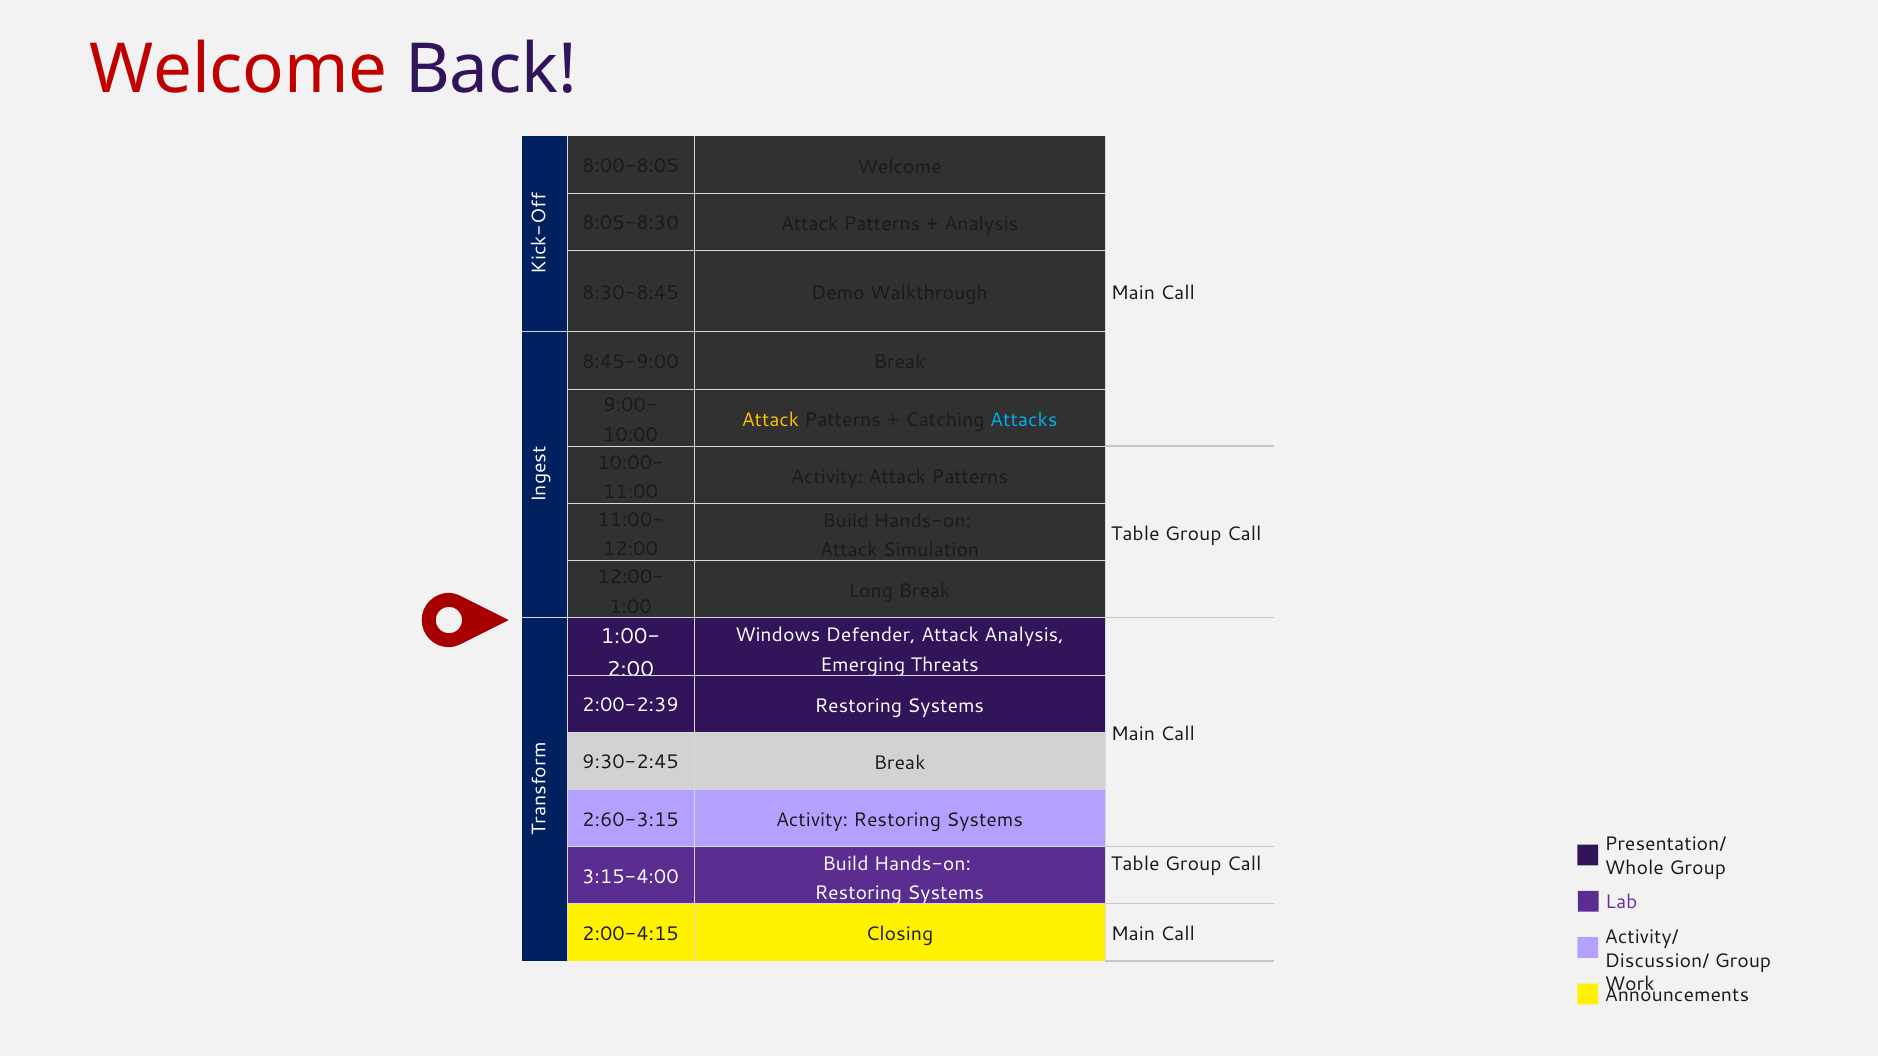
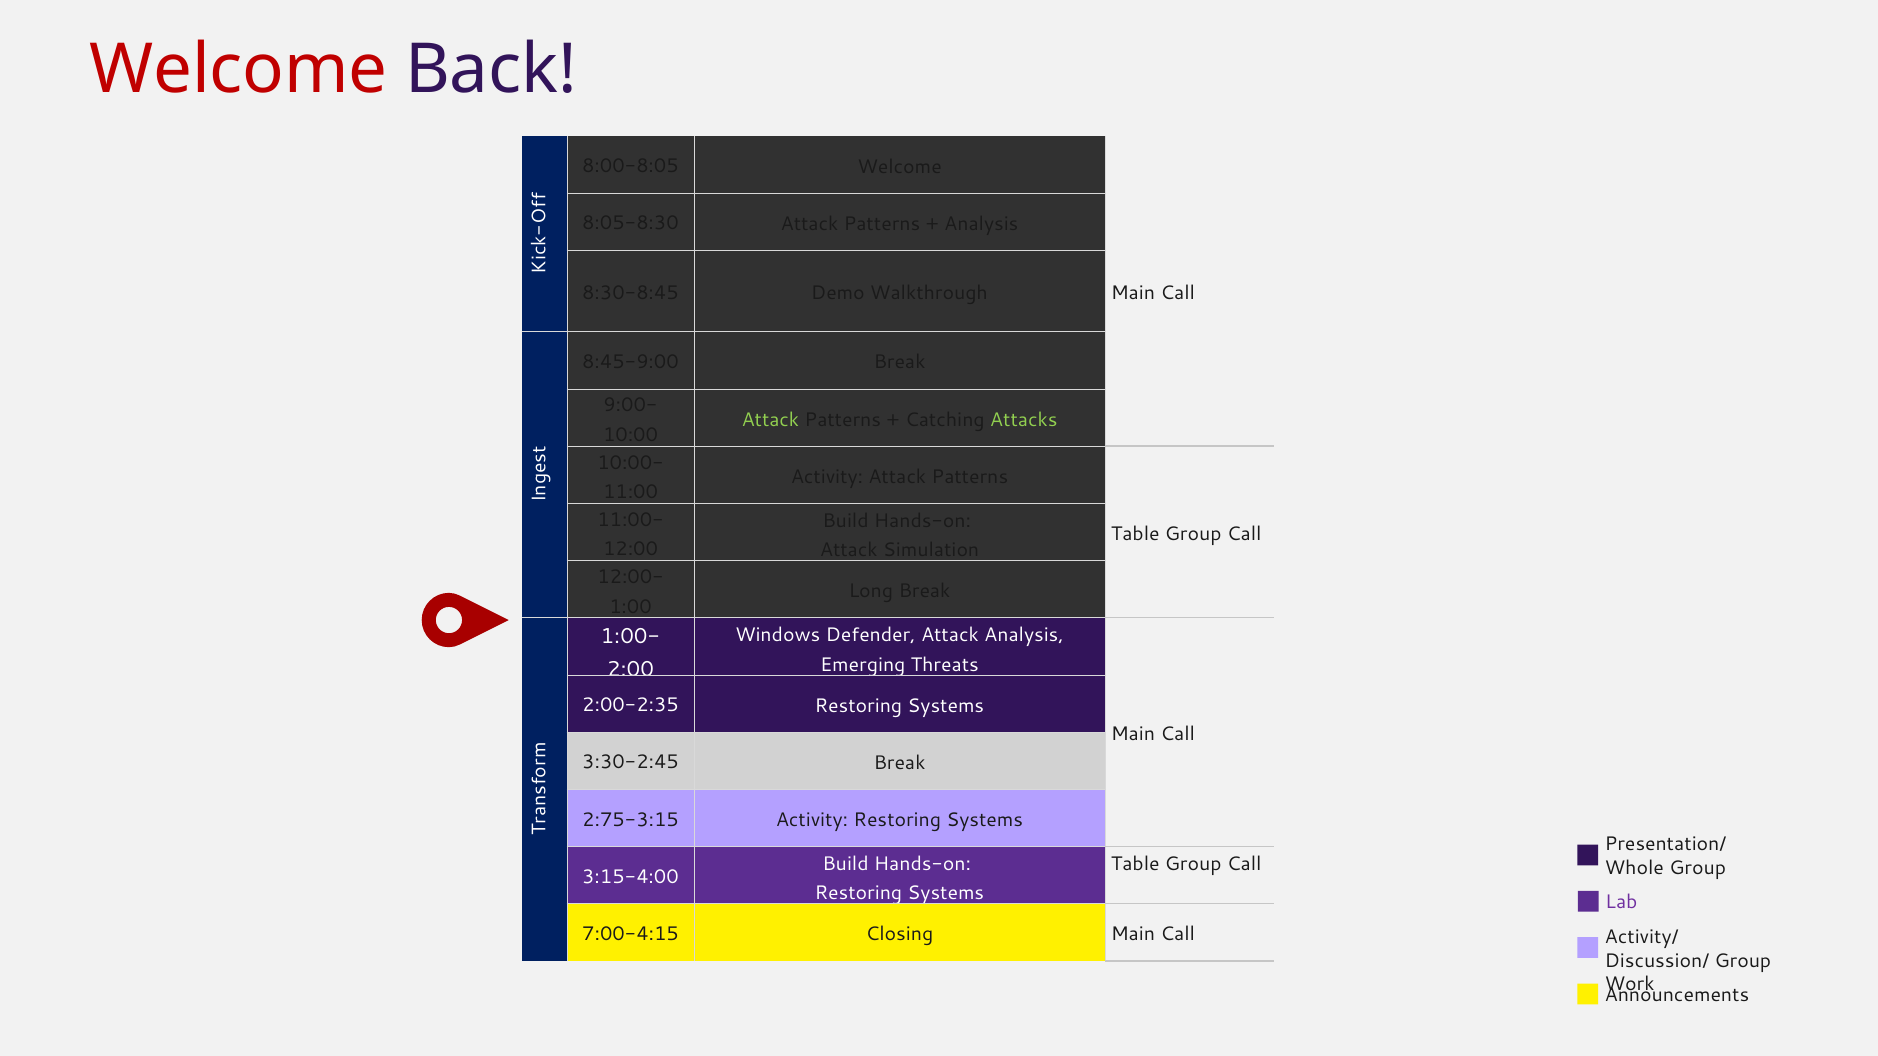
Attack at (770, 420) colour: yellow -> light green
Attacks colour: light blue -> light green
2:00-2:39: 2:00-2:39 -> 2:00-2:35
9:30-2:45: 9:30-2:45 -> 3:30-2:45
2:60-3:15: 2:60-3:15 -> 2:75-3:15
2:00-4:15: 2:00-4:15 -> 7:00-4:15
